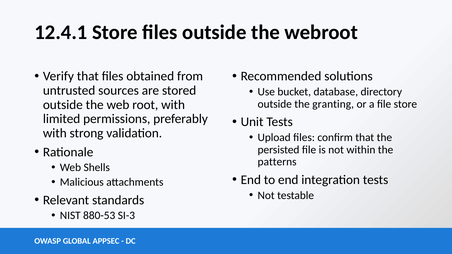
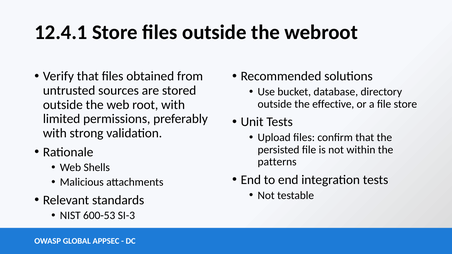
granting: granting -> effective
880-53: 880-53 -> 600-53
